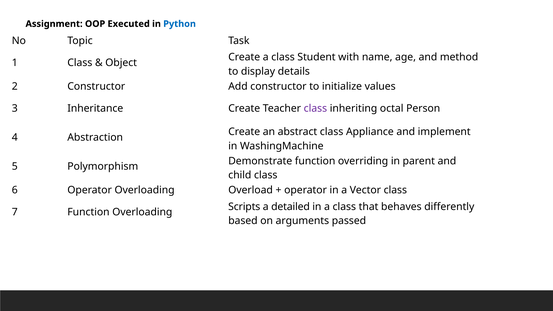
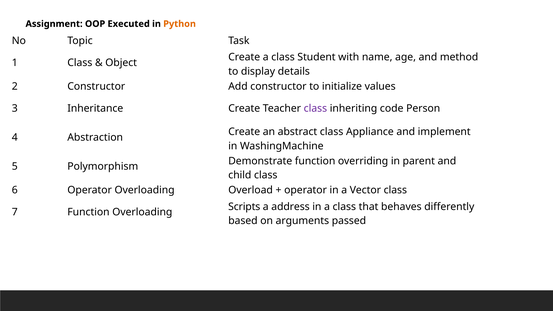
Python colour: blue -> orange
octal: octal -> code
detailed: detailed -> address
